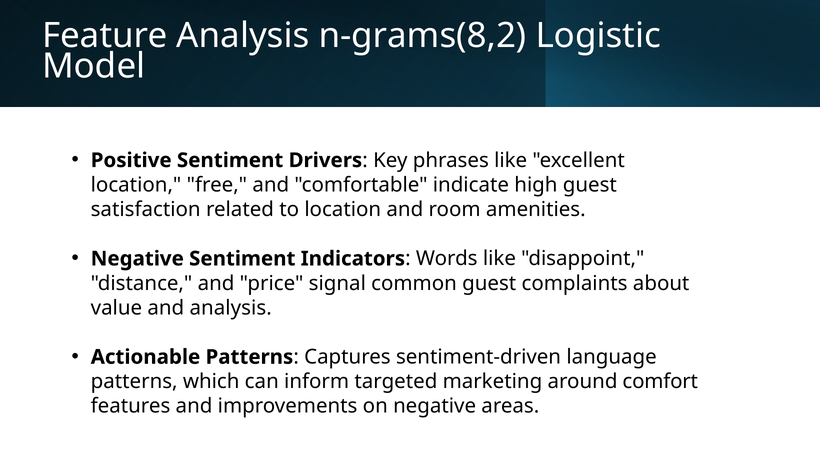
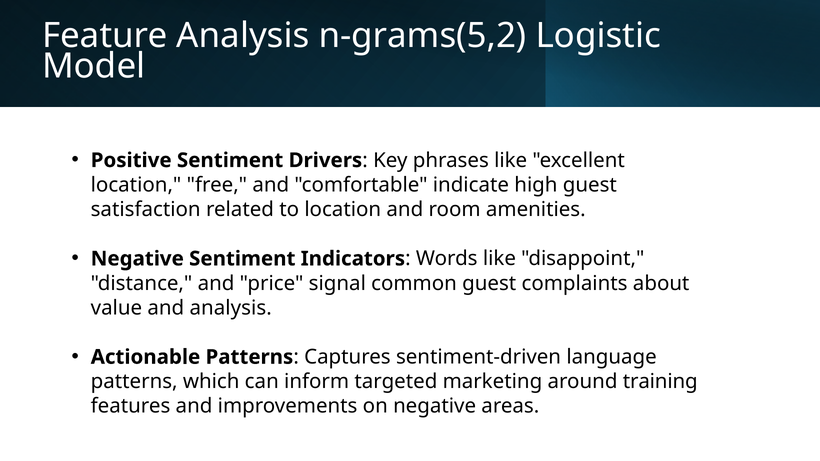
n-grams(8,2: n-grams(8,2 -> n-grams(5,2
comfort: comfort -> training
